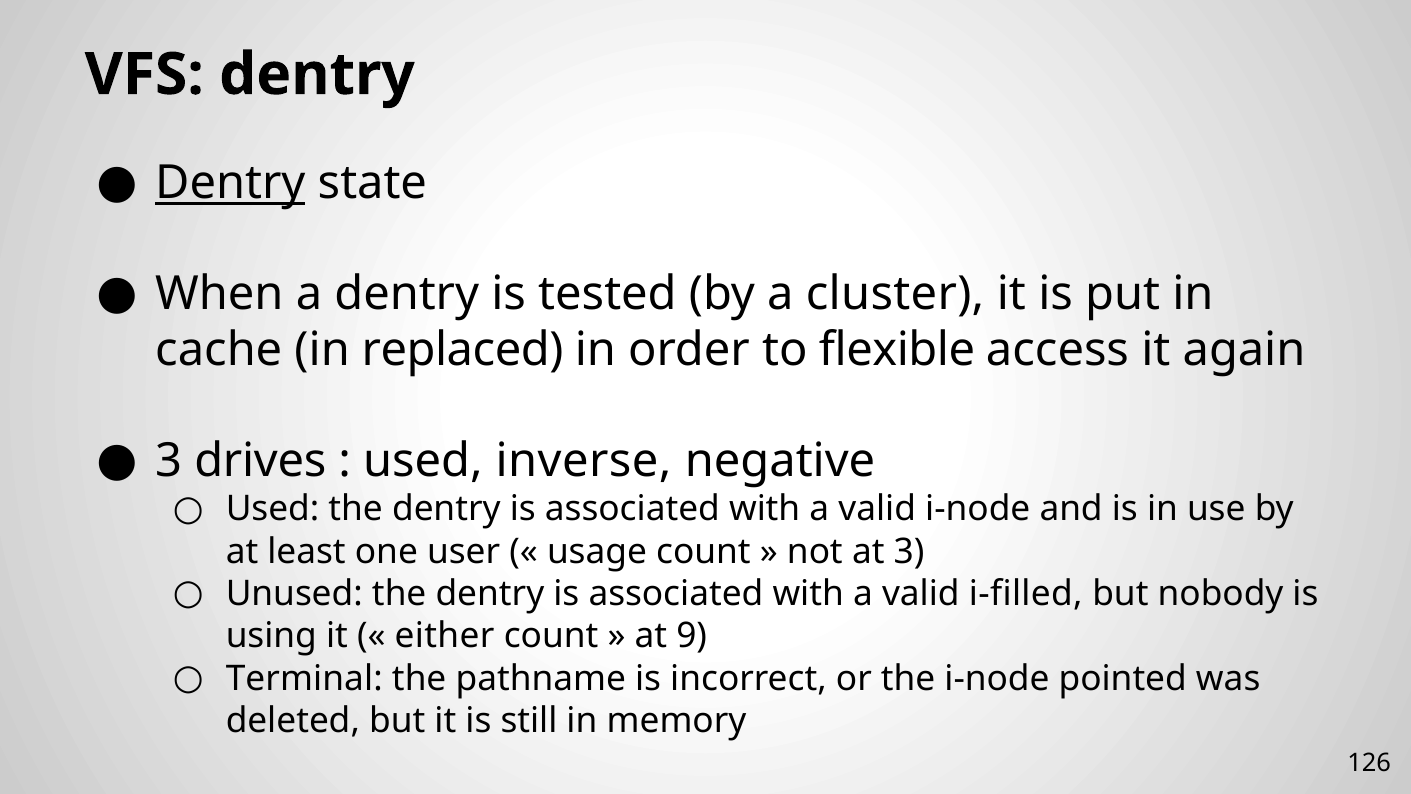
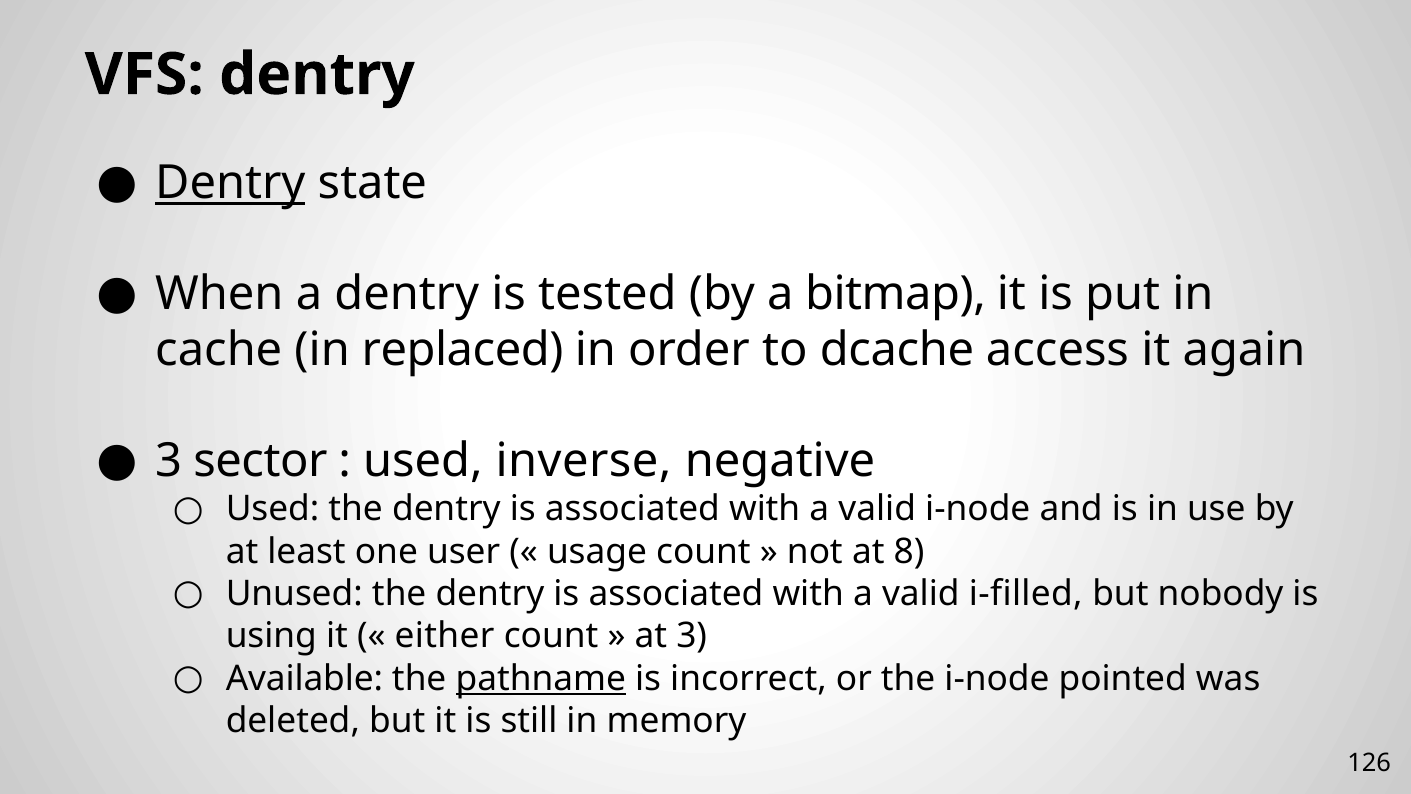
cluster: cluster -> bitmap
flexible: flexible -> dcache
drives: drives -> sector
at 3: 3 -> 8
at 9: 9 -> 3
Terminal: Terminal -> Available
pathname underline: none -> present
